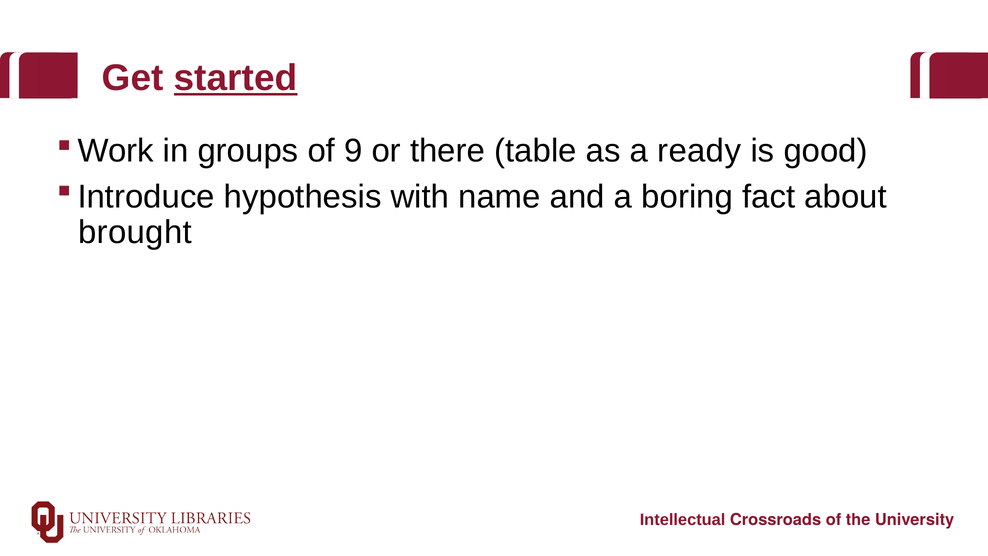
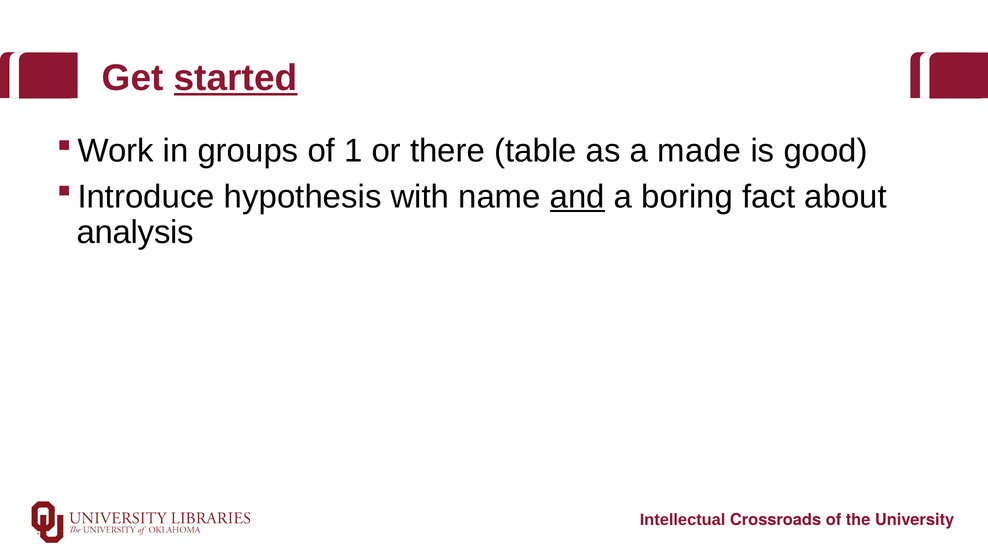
9: 9 -> 1
ready: ready -> made
and underline: none -> present
brought: brought -> analysis
